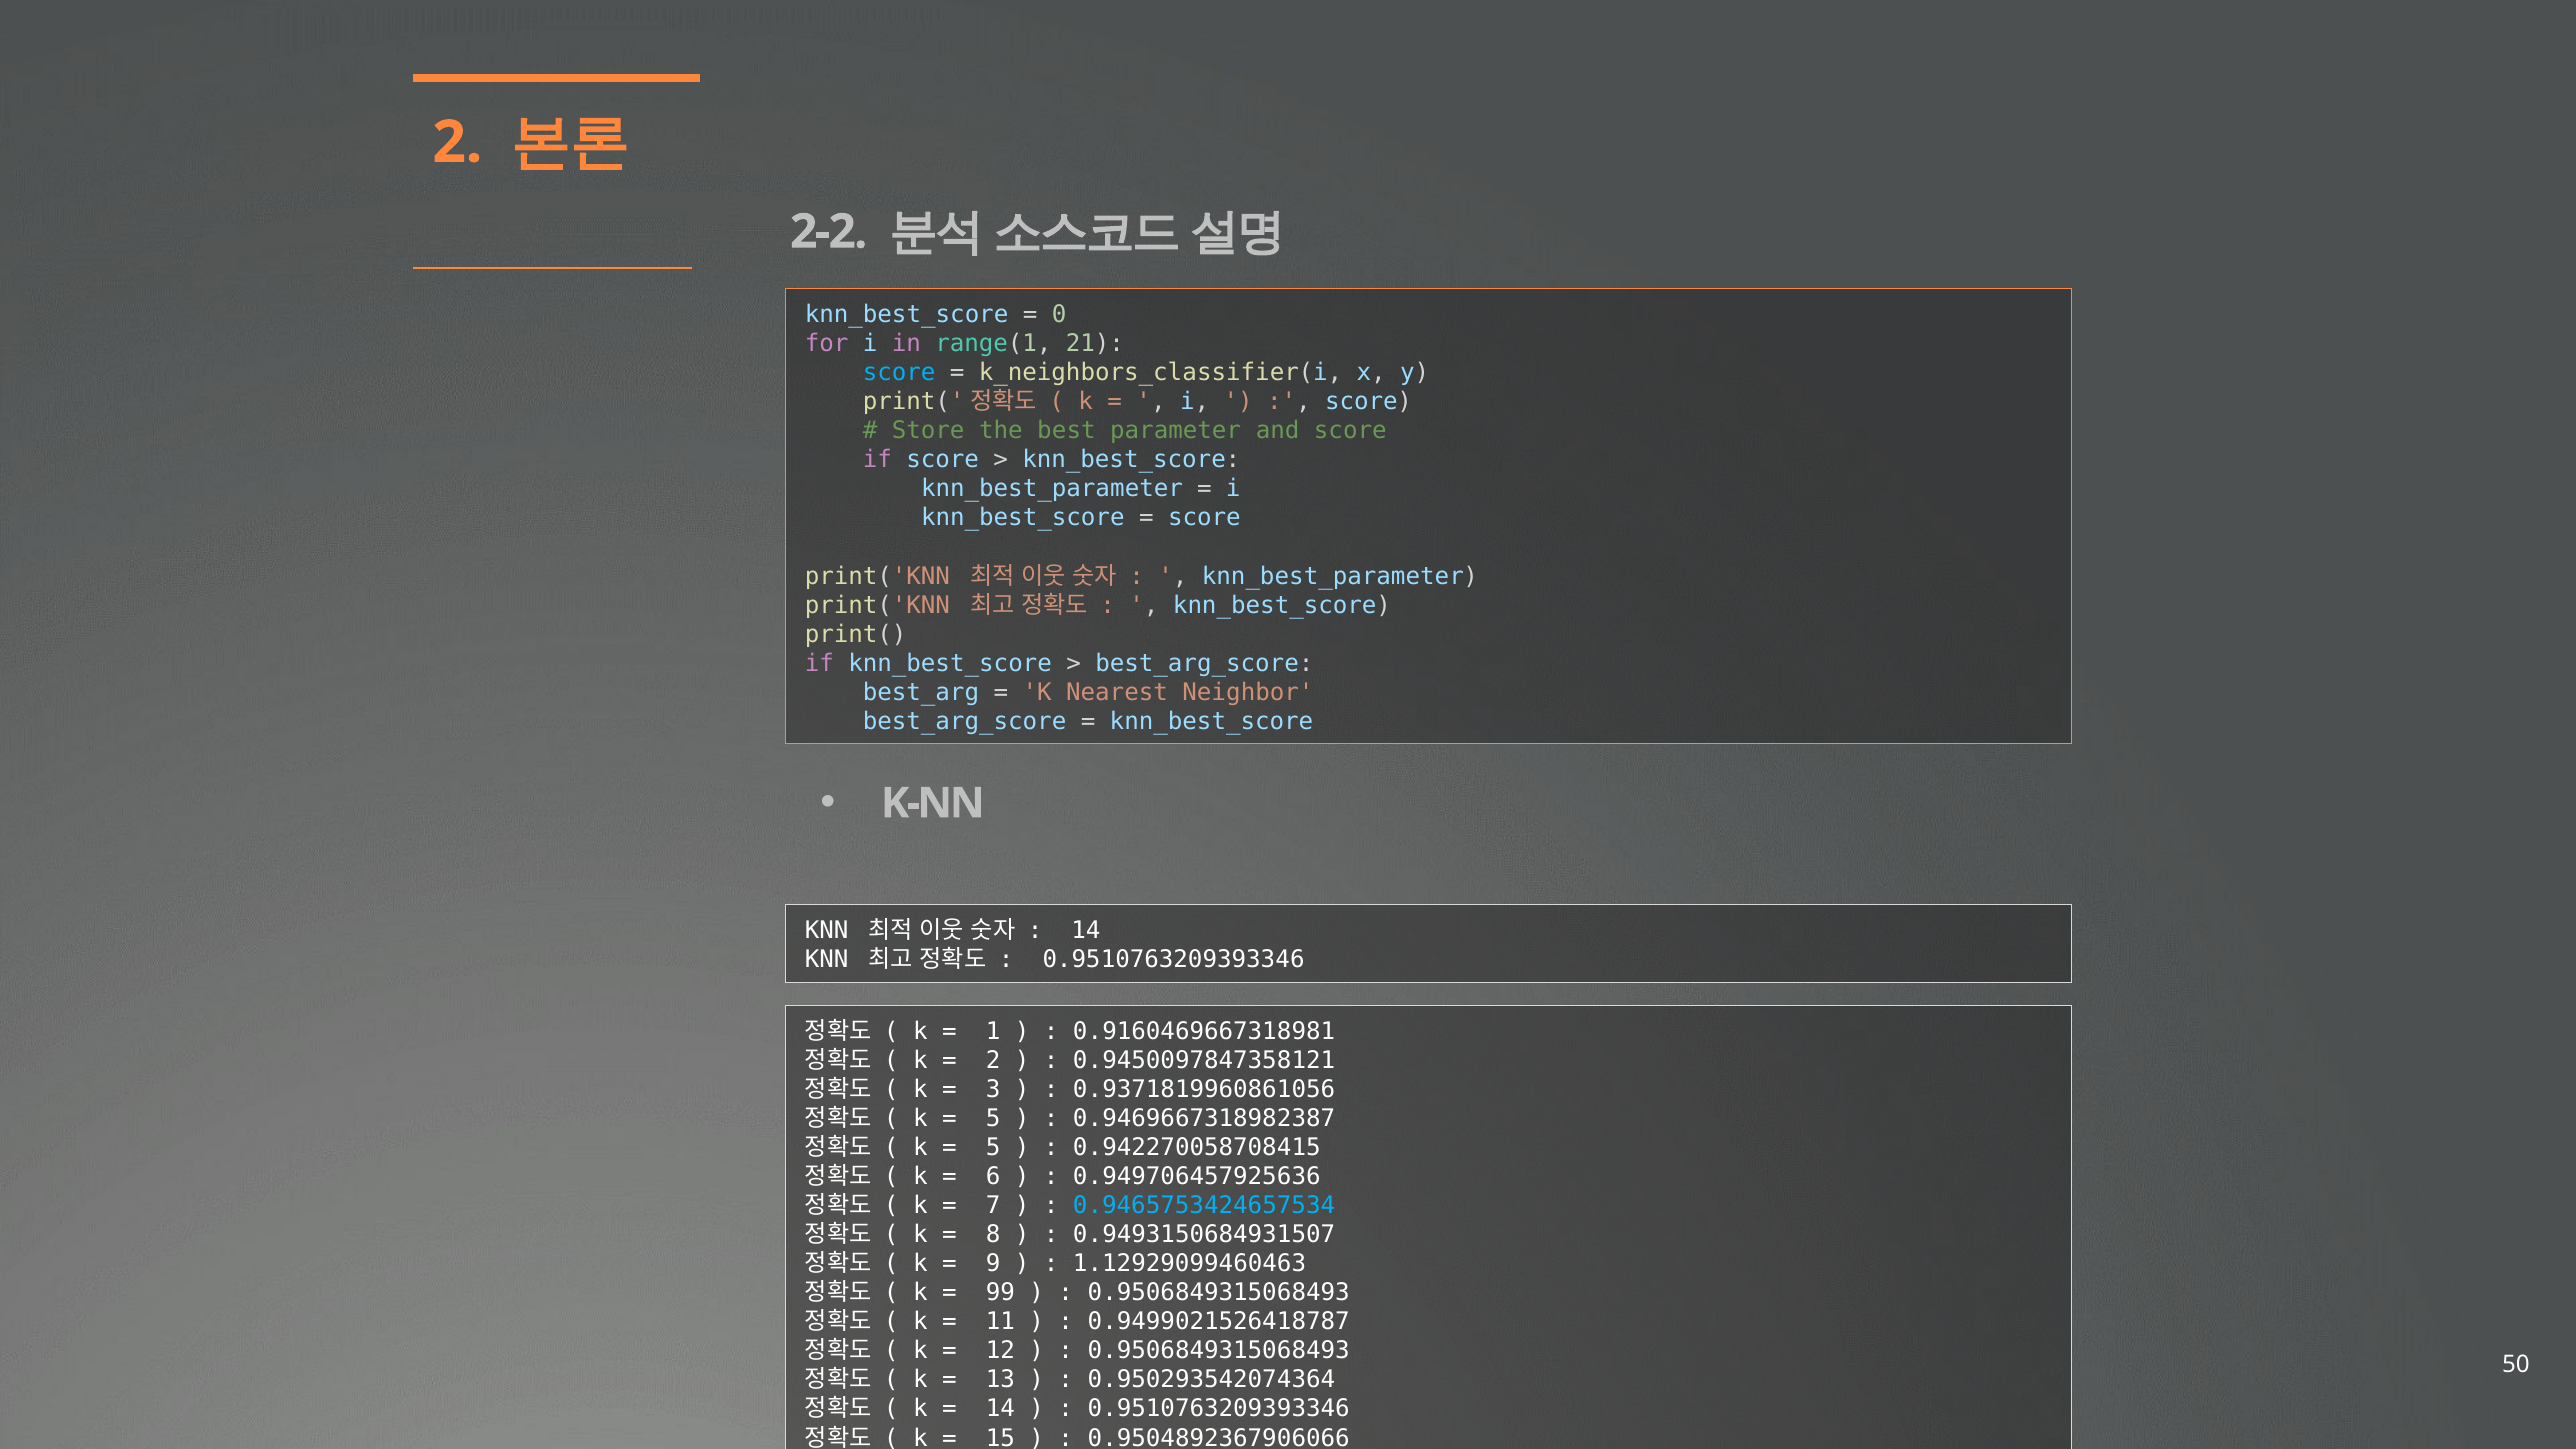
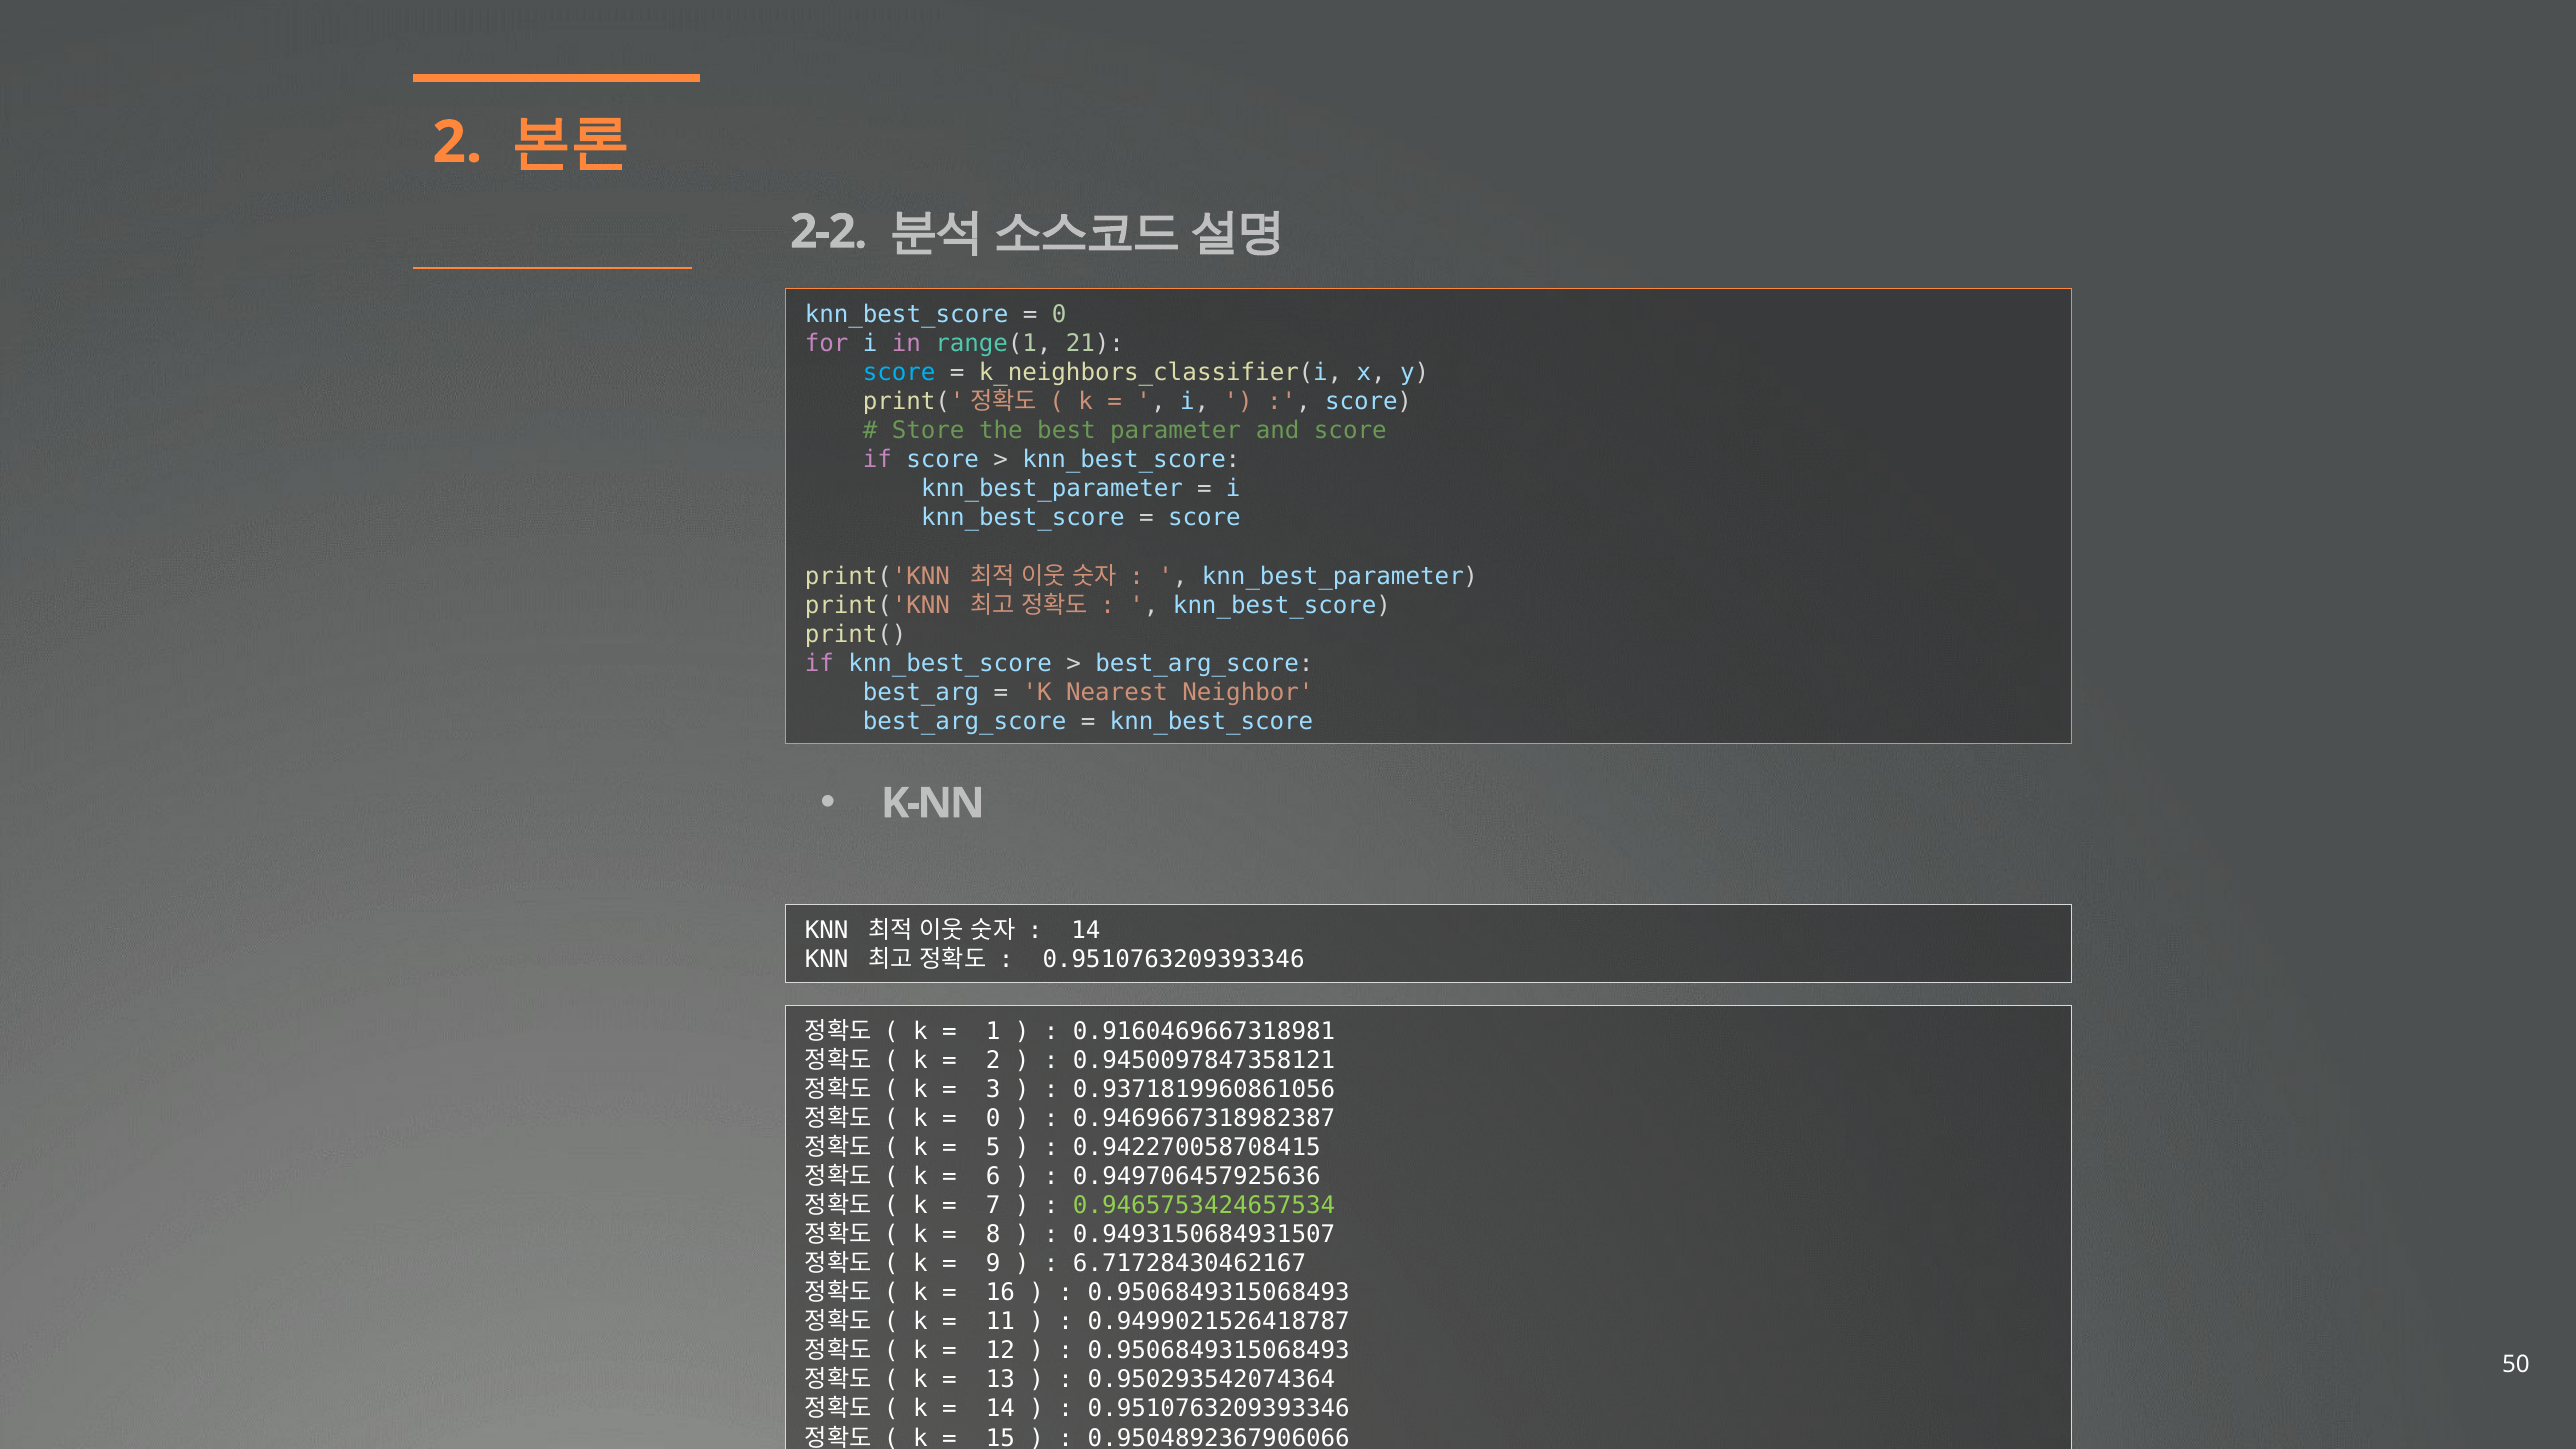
5 at (993, 1118): 5 -> 0
0.9465753424657534 colour: light blue -> light green
1.12929099460463: 1.12929099460463 -> 6.71728430462167
99 at (1000, 1293): 99 -> 16
